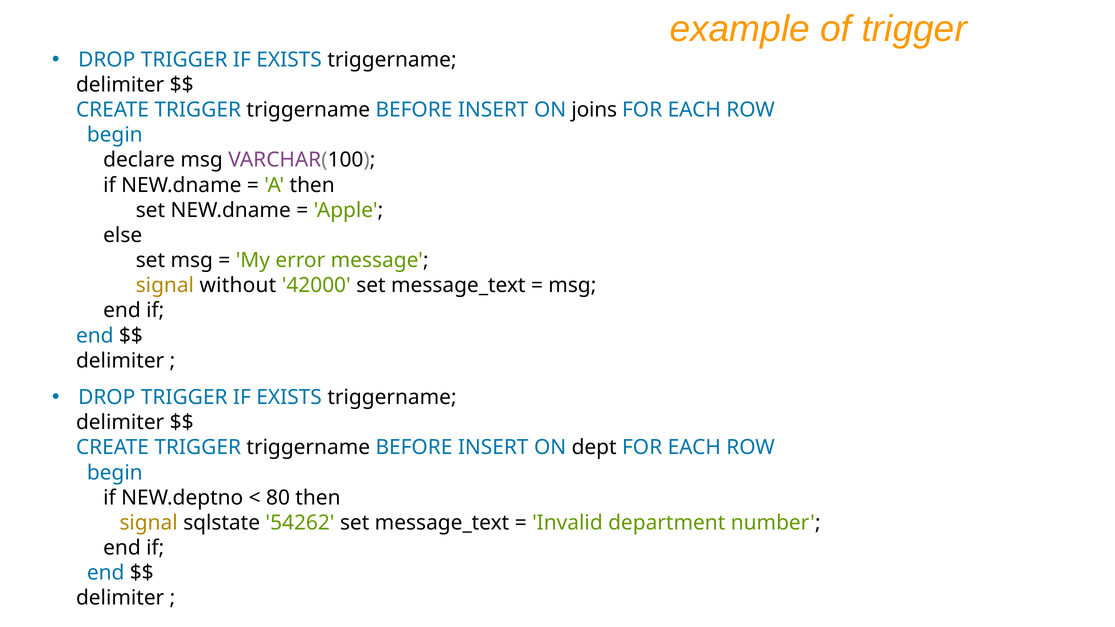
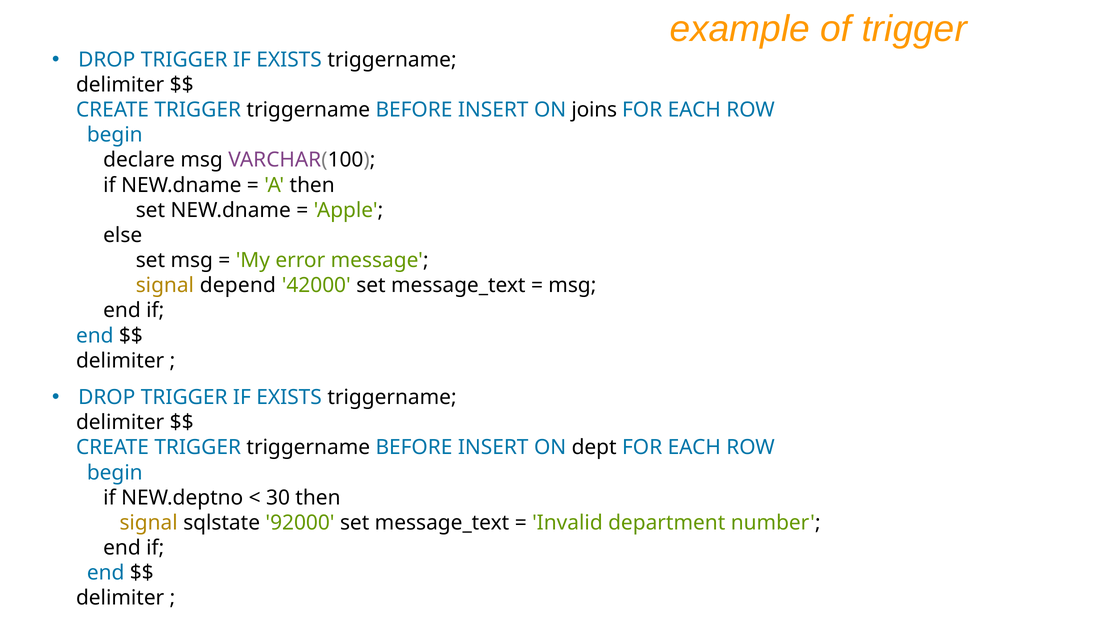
without: without -> depend
80: 80 -> 30
54262: 54262 -> 92000
